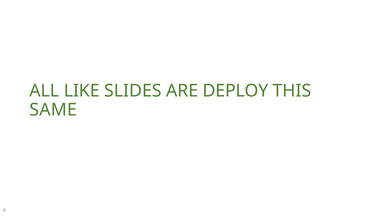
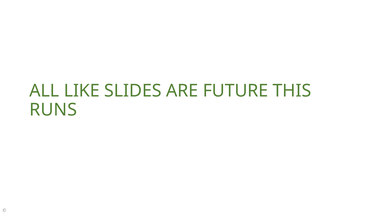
DEPLOY: DEPLOY -> FUTURE
SAME: SAME -> RUNS
